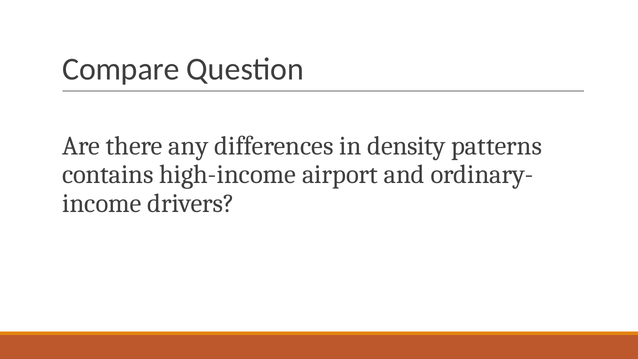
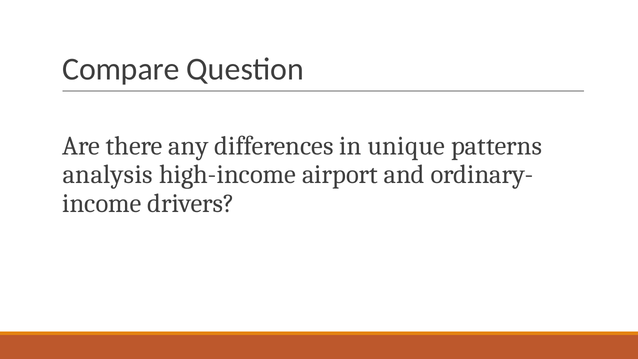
density: density -> unique
contains: contains -> analysis
